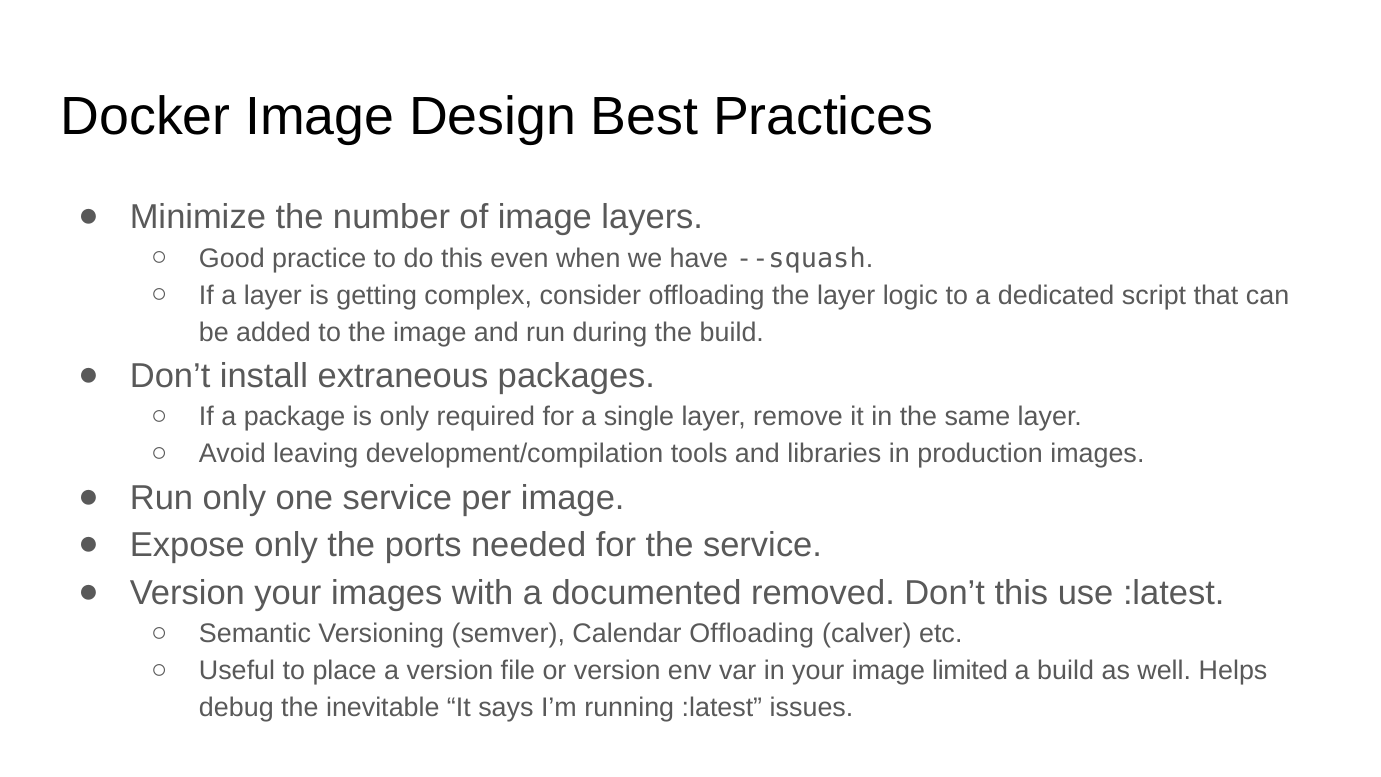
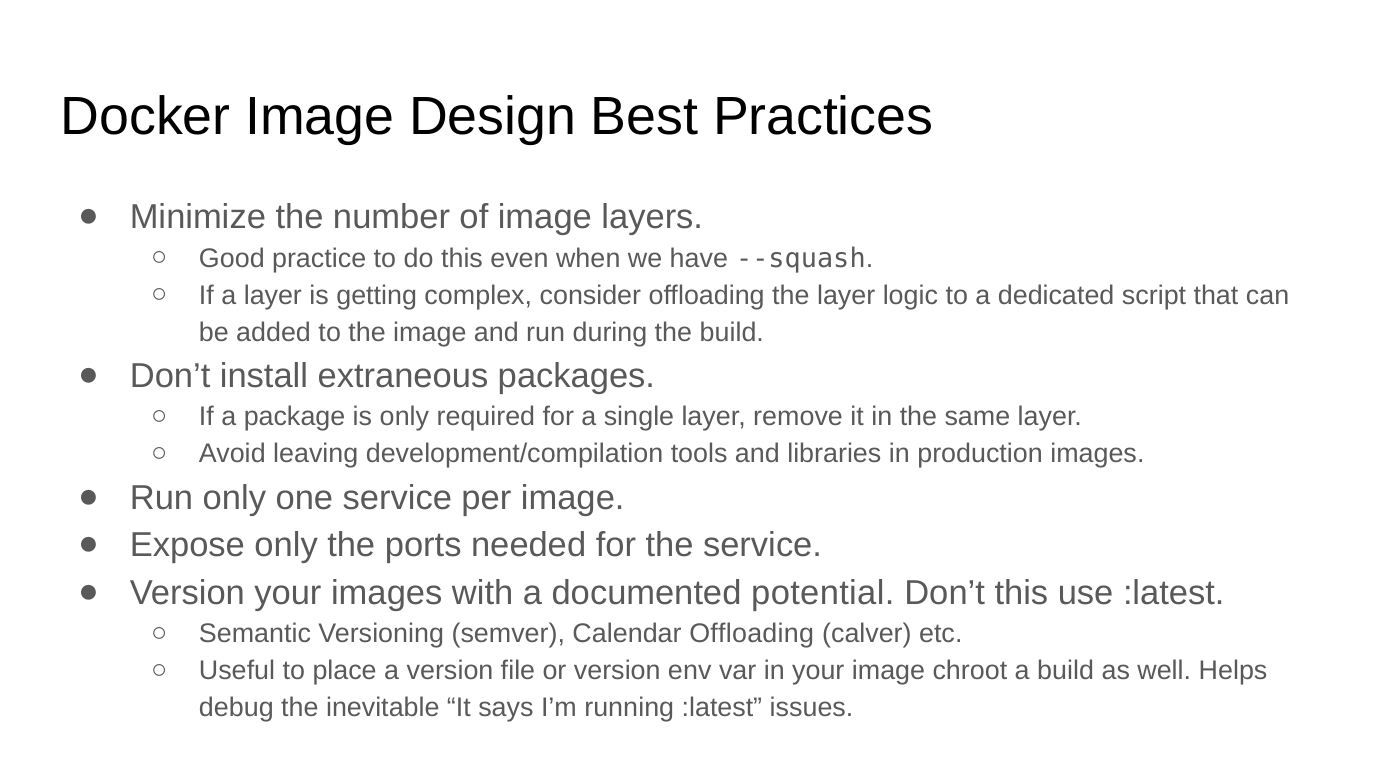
removed: removed -> potential
limited: limited -> chroot
